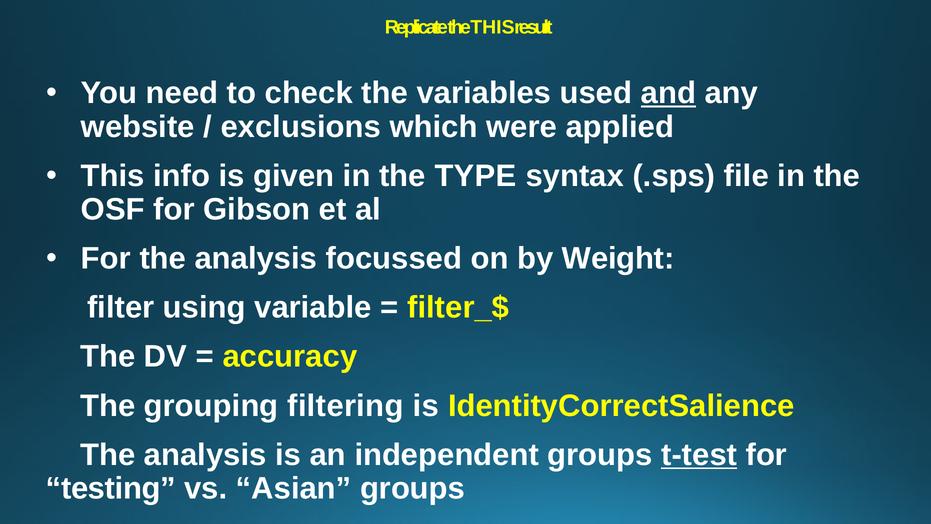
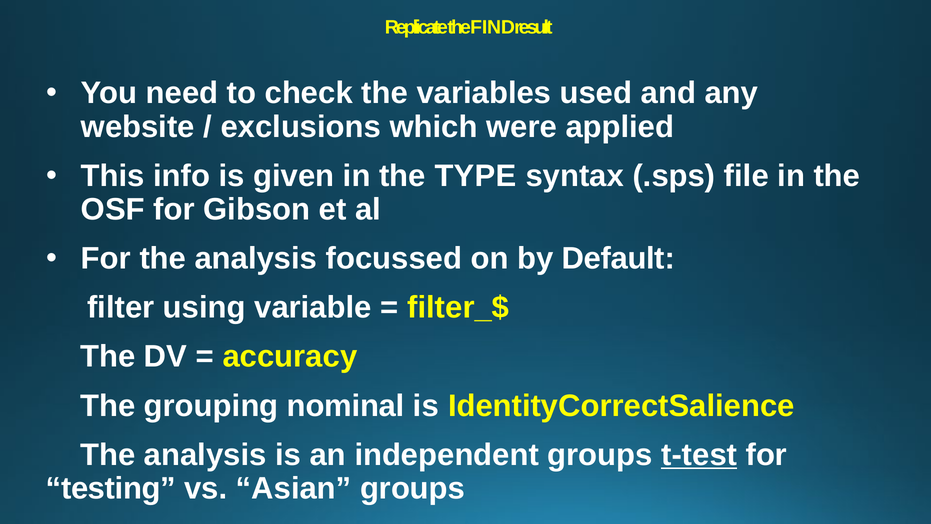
the THIS: THIS -> FIND
and underline: present -> none
Weight: Weight -> Default
filtering: filtering -> nominal
